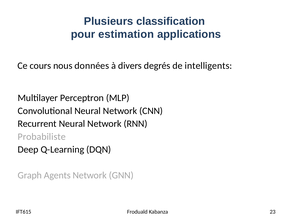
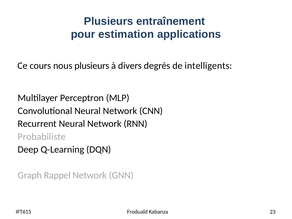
classification: classification -> entraînement
nous données: données -> plusieurs
Agents: Agents -> Rappel
